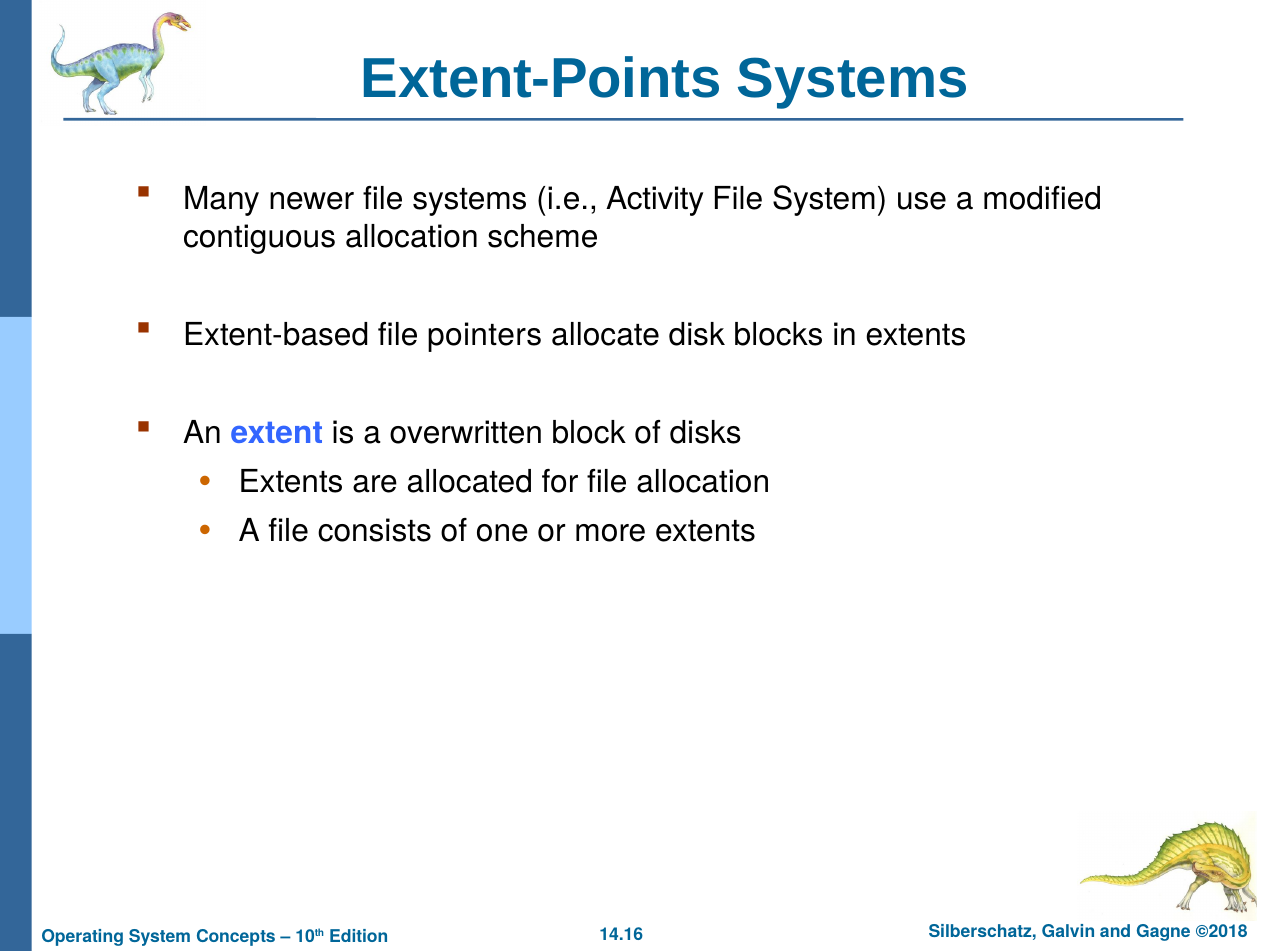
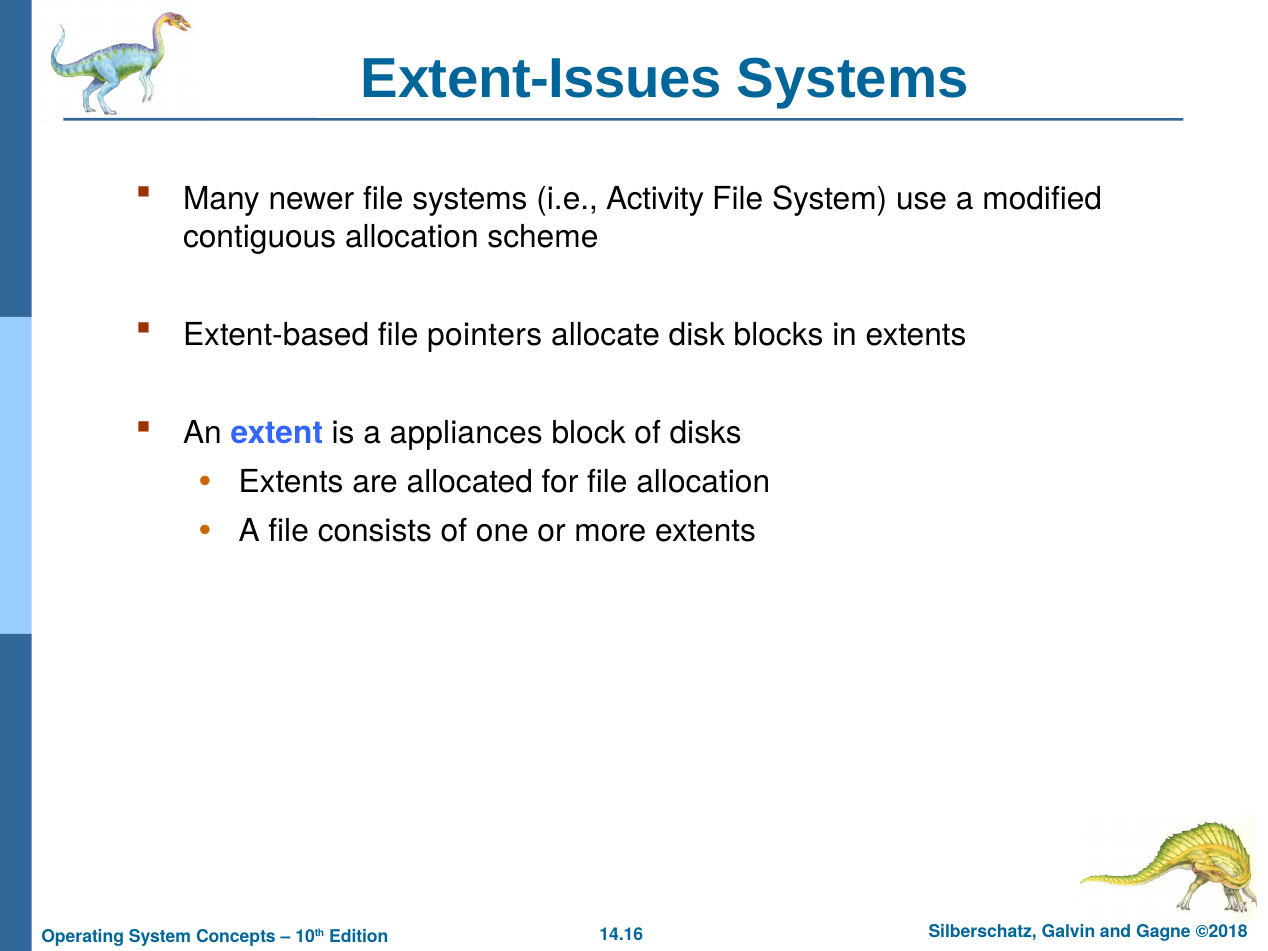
Extent-Points: Extent-Points -> Extent-Issues
overwritten: overwritten -> appliances
